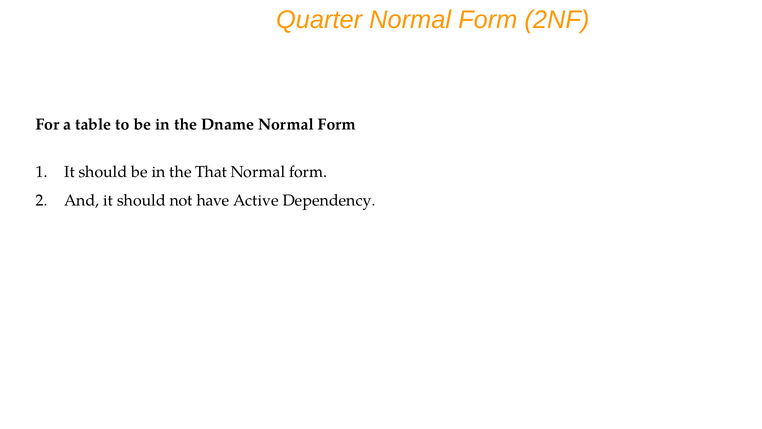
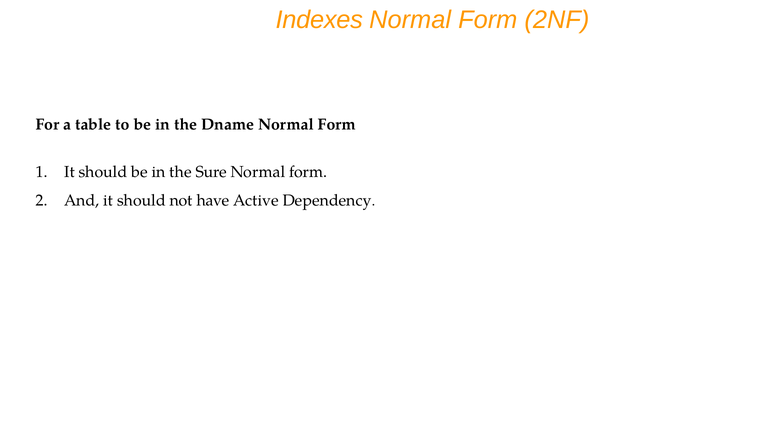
Quarter: Quarter -> Indexes
That: That -> Sure
